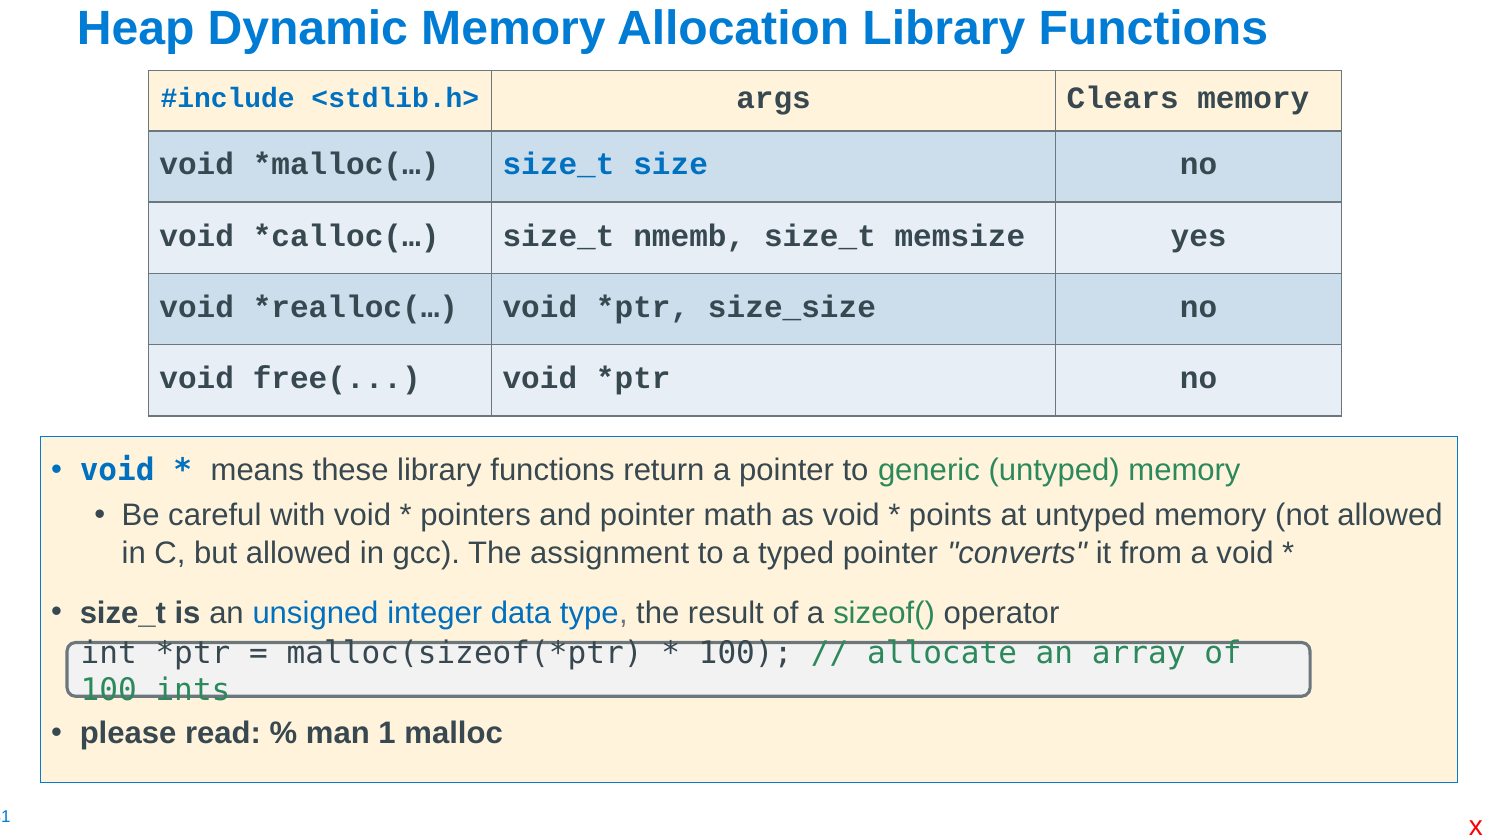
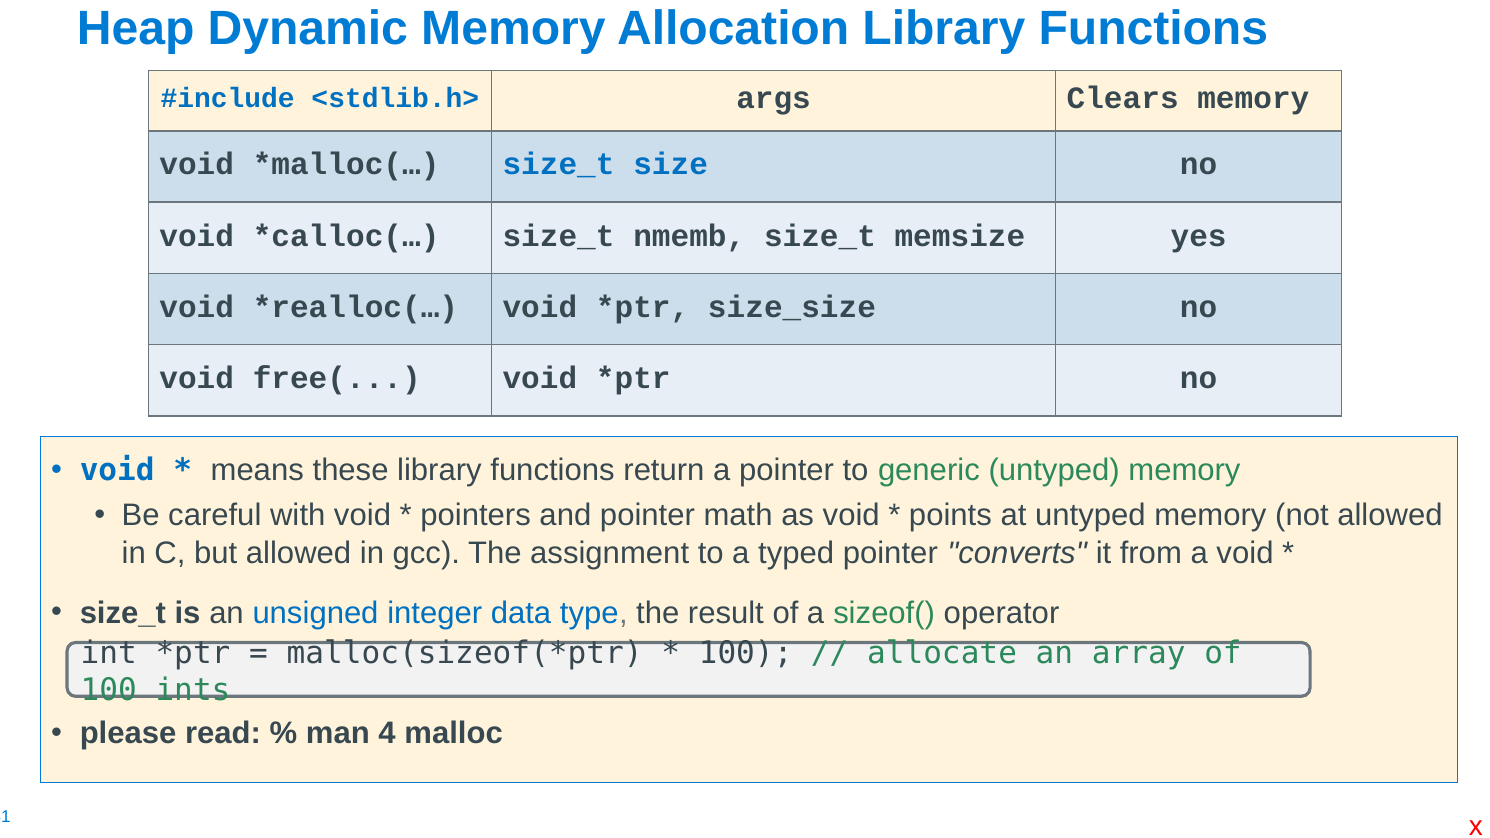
1: 1 -> 4
